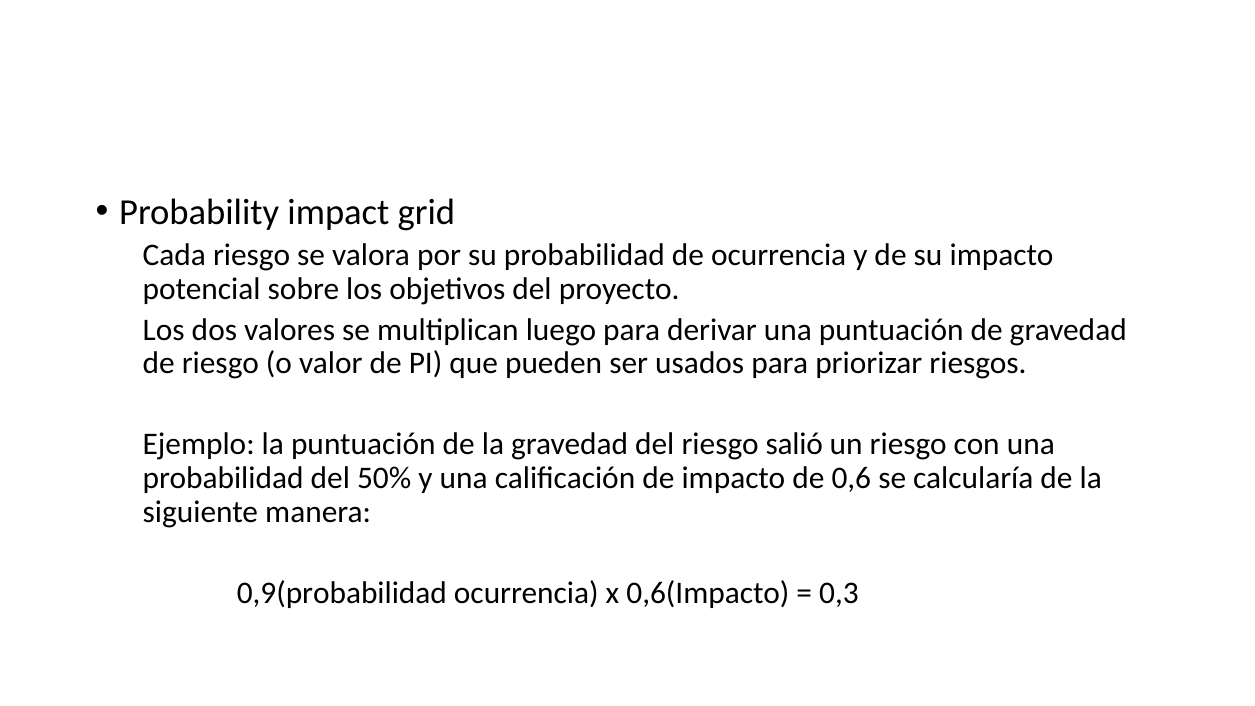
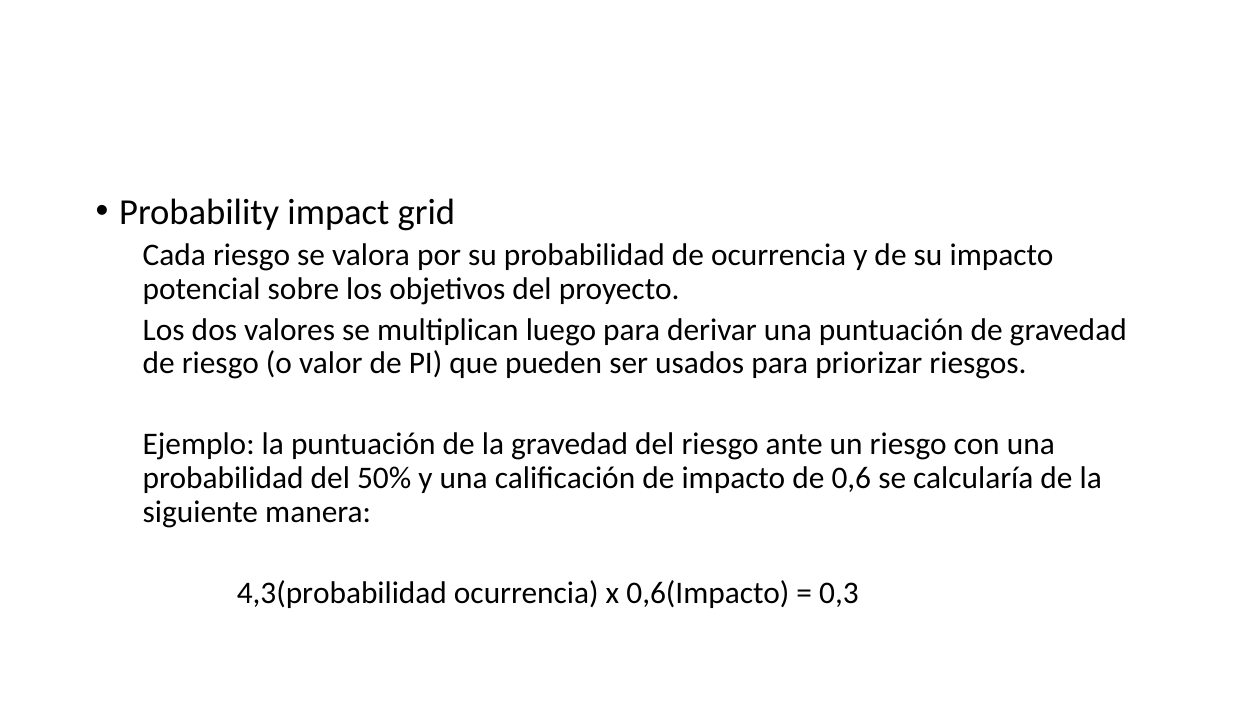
salió: salió -> ante
0,9(probabilidad: 0,9(probabilidad -> 4,3(probabilidad
